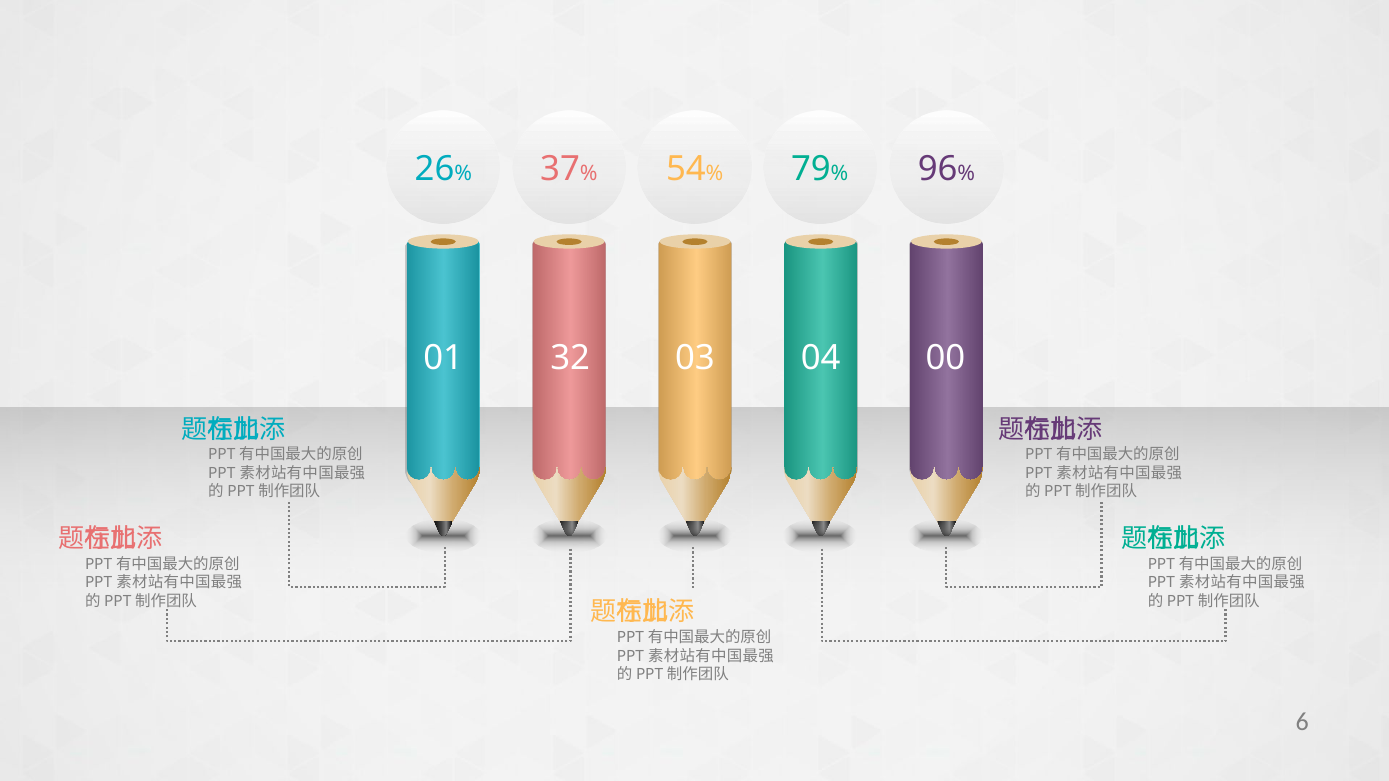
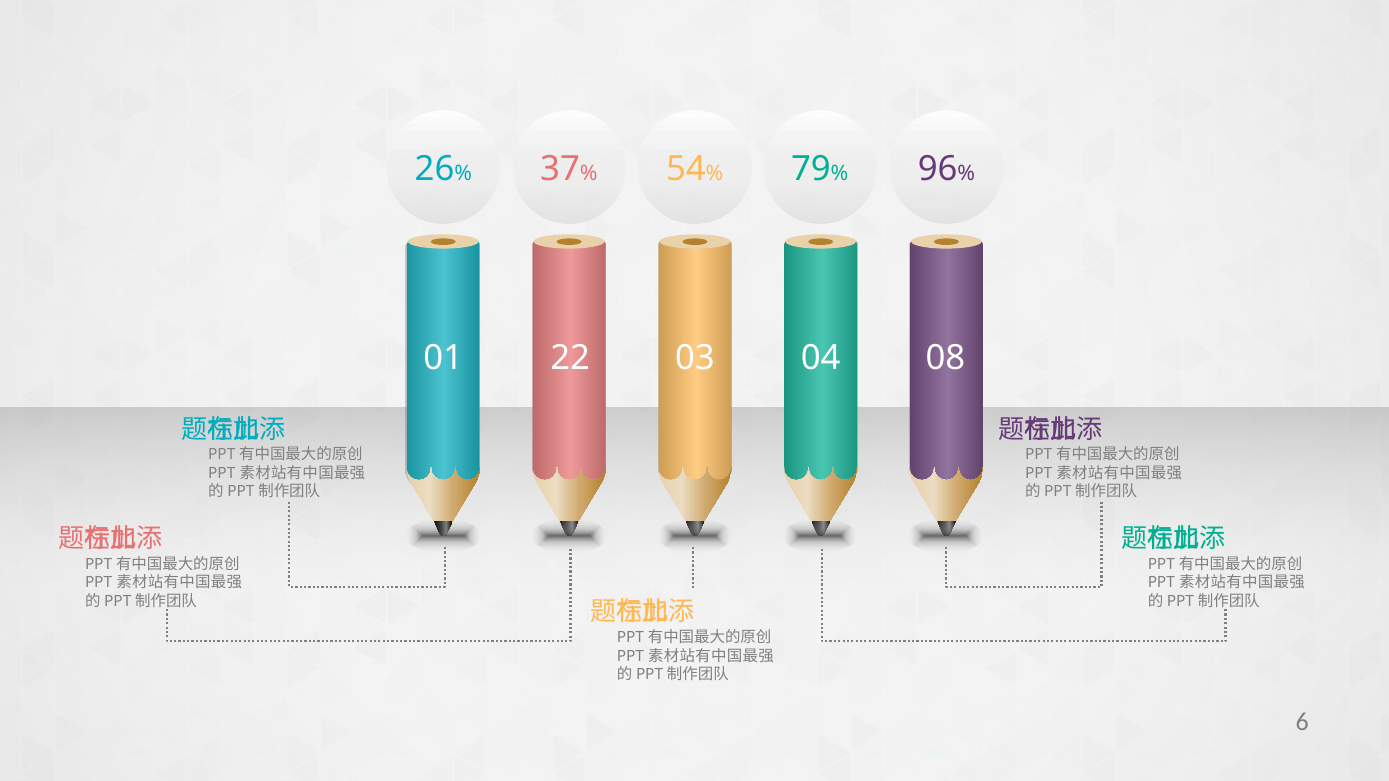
32: 32 -> 22
00: 00 -> 08
